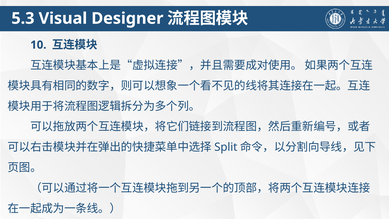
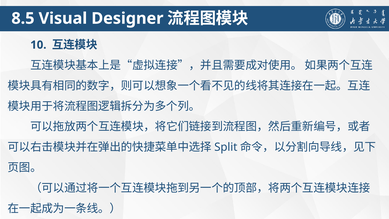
5.3: 5.3 -> 8.5
